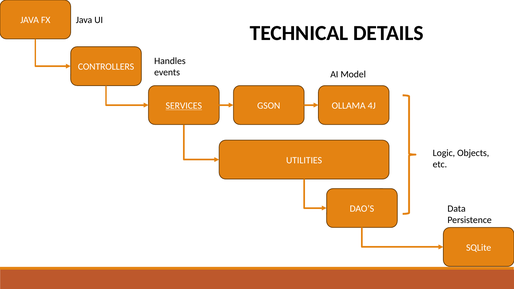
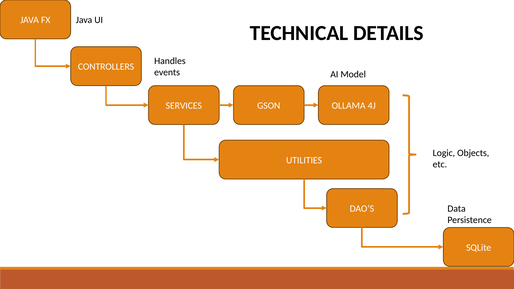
SERVICES underline: present -> none
